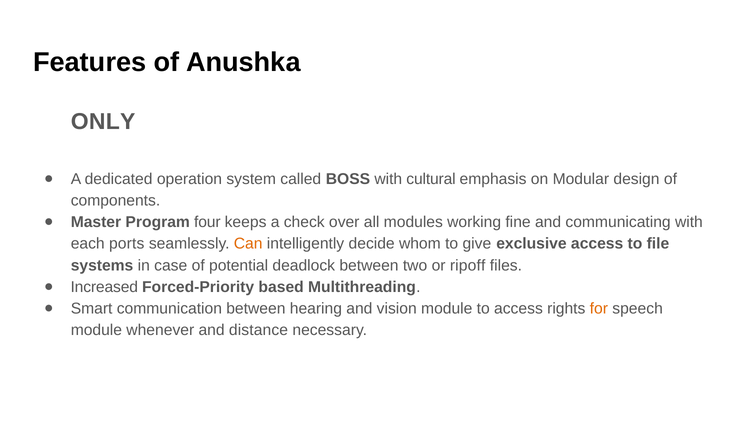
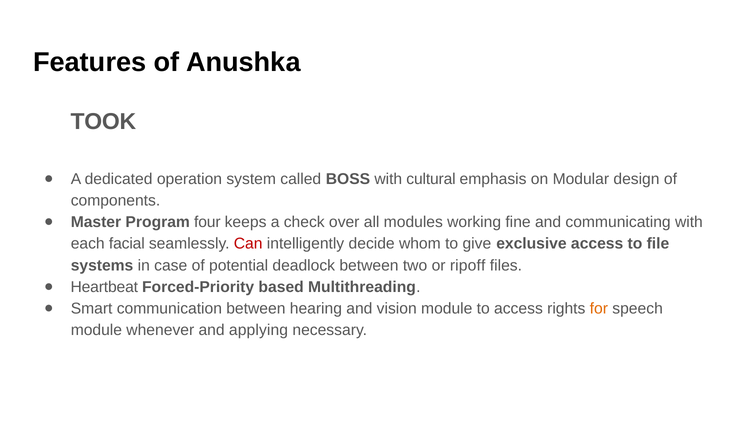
ONLY: ONLY -> TOOK
ports: ports -> facial
Can colour: orange -> red
Increased: Increased -> Heartbeat
distance: distance -> applying
